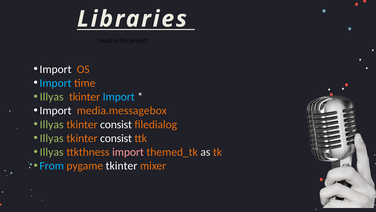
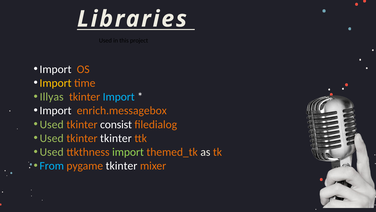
Import at (56, 83) colour: light blue -> yellow
media.messagebox: media.messagebox -> enrich.messagebox
Illyas at (52, 124): Illyas -> Used
Illyas at (52, 138): Illyas -> Used
consist at (116, 138): consist -> tkinter
Illyas at (52, 152): Illyas -> Used
import at (128, 152) colour: pink -> light green
